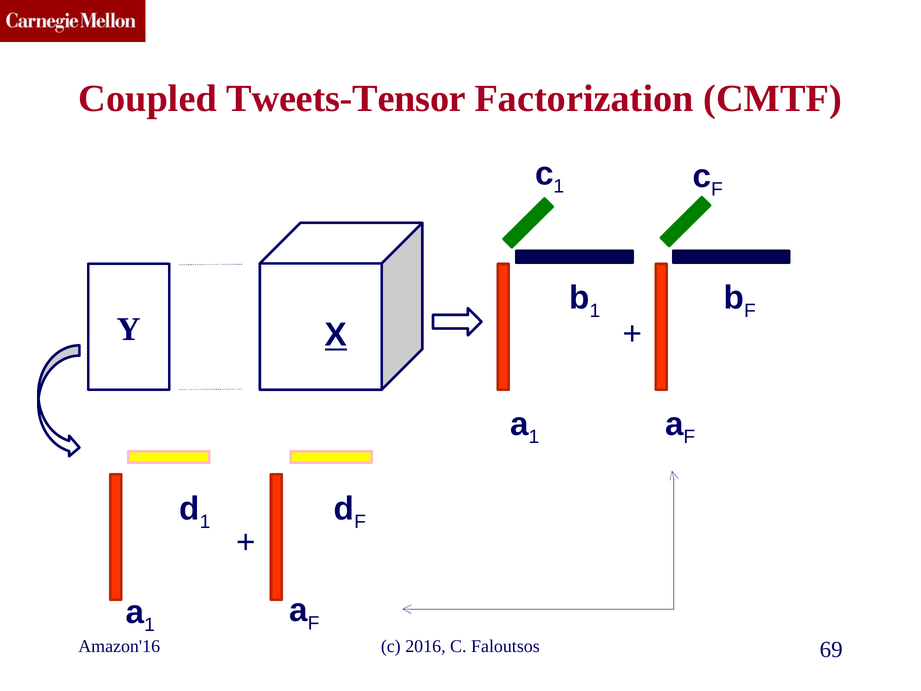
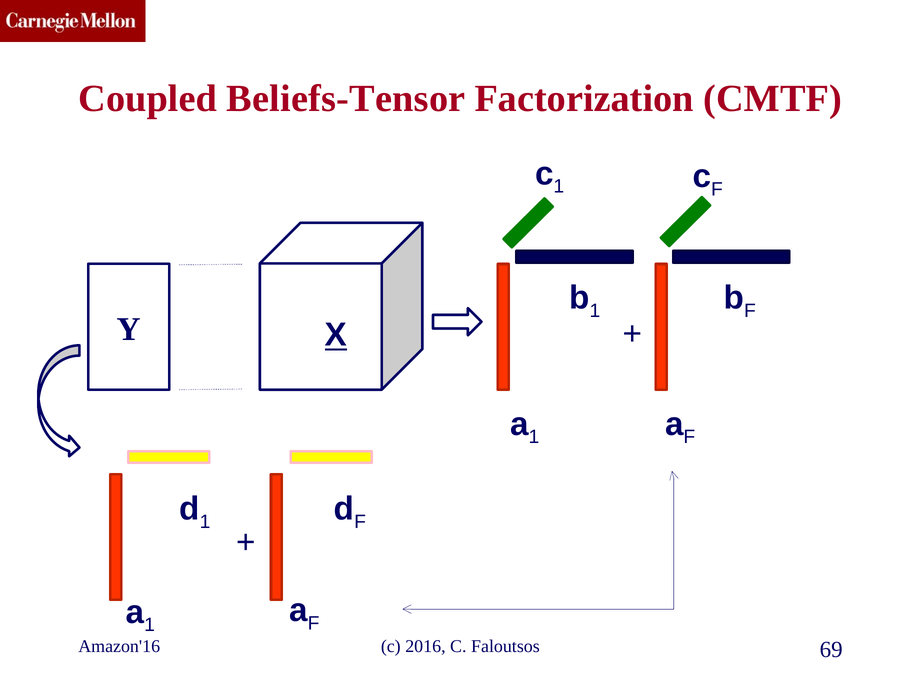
Tweets-Tensor: Tweets-Tensor -> Beliefs-Tensor
